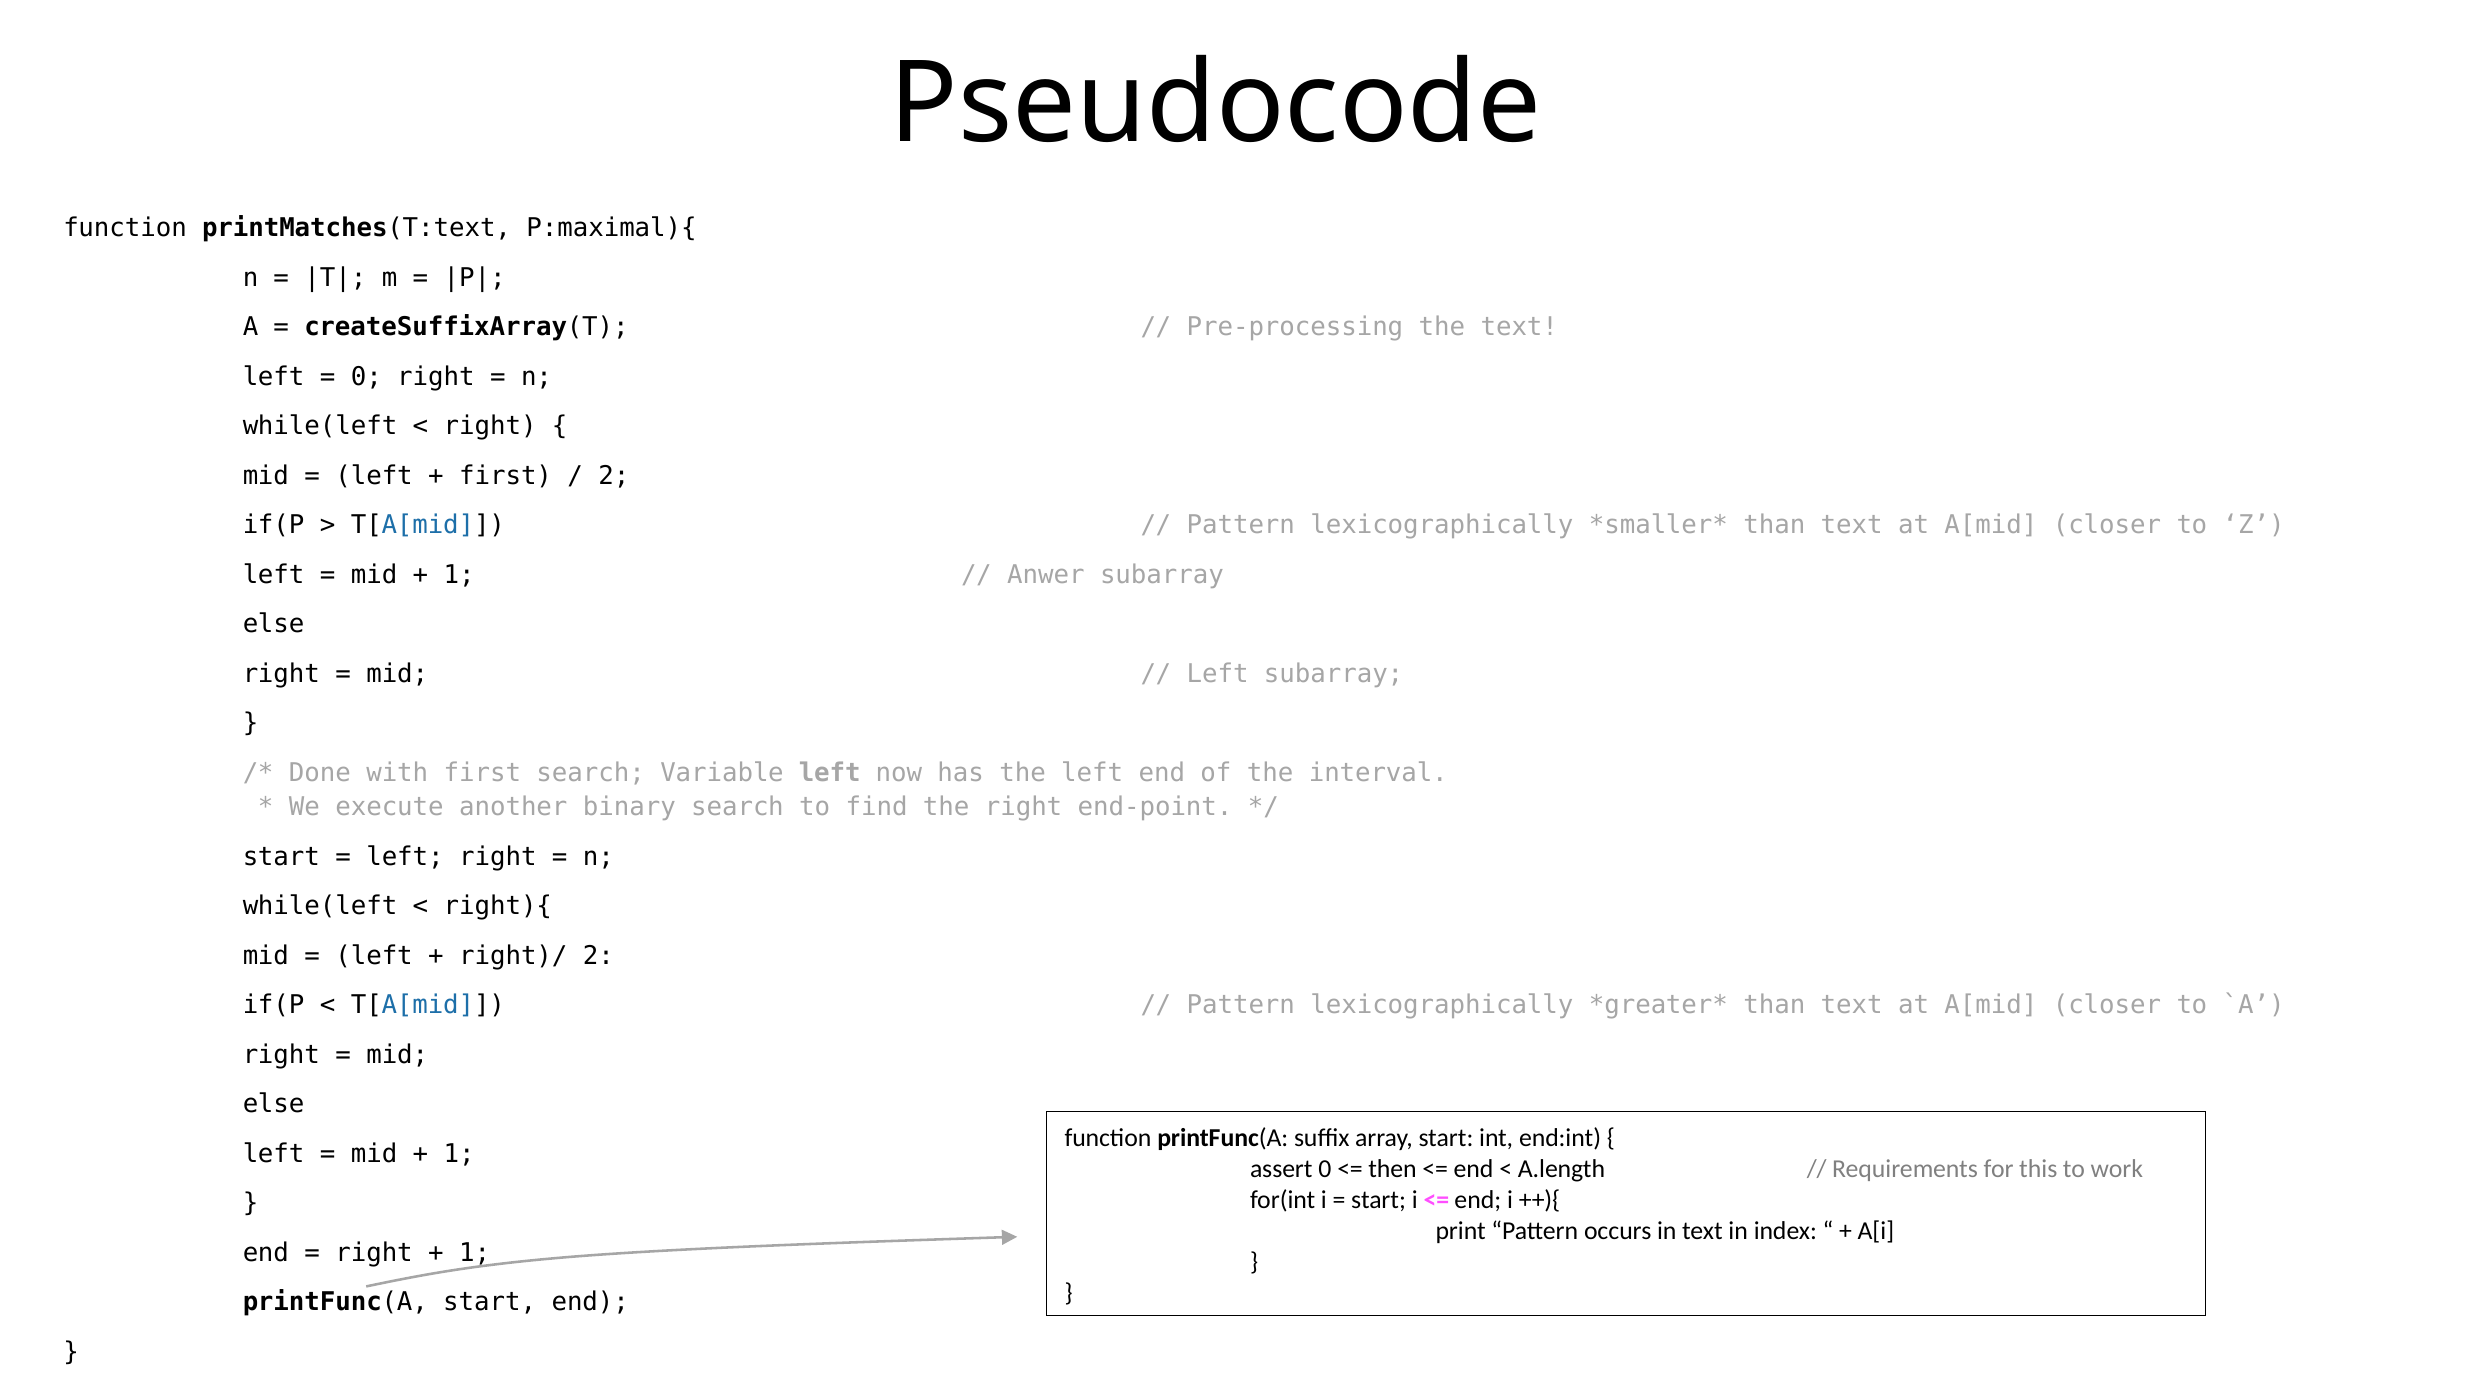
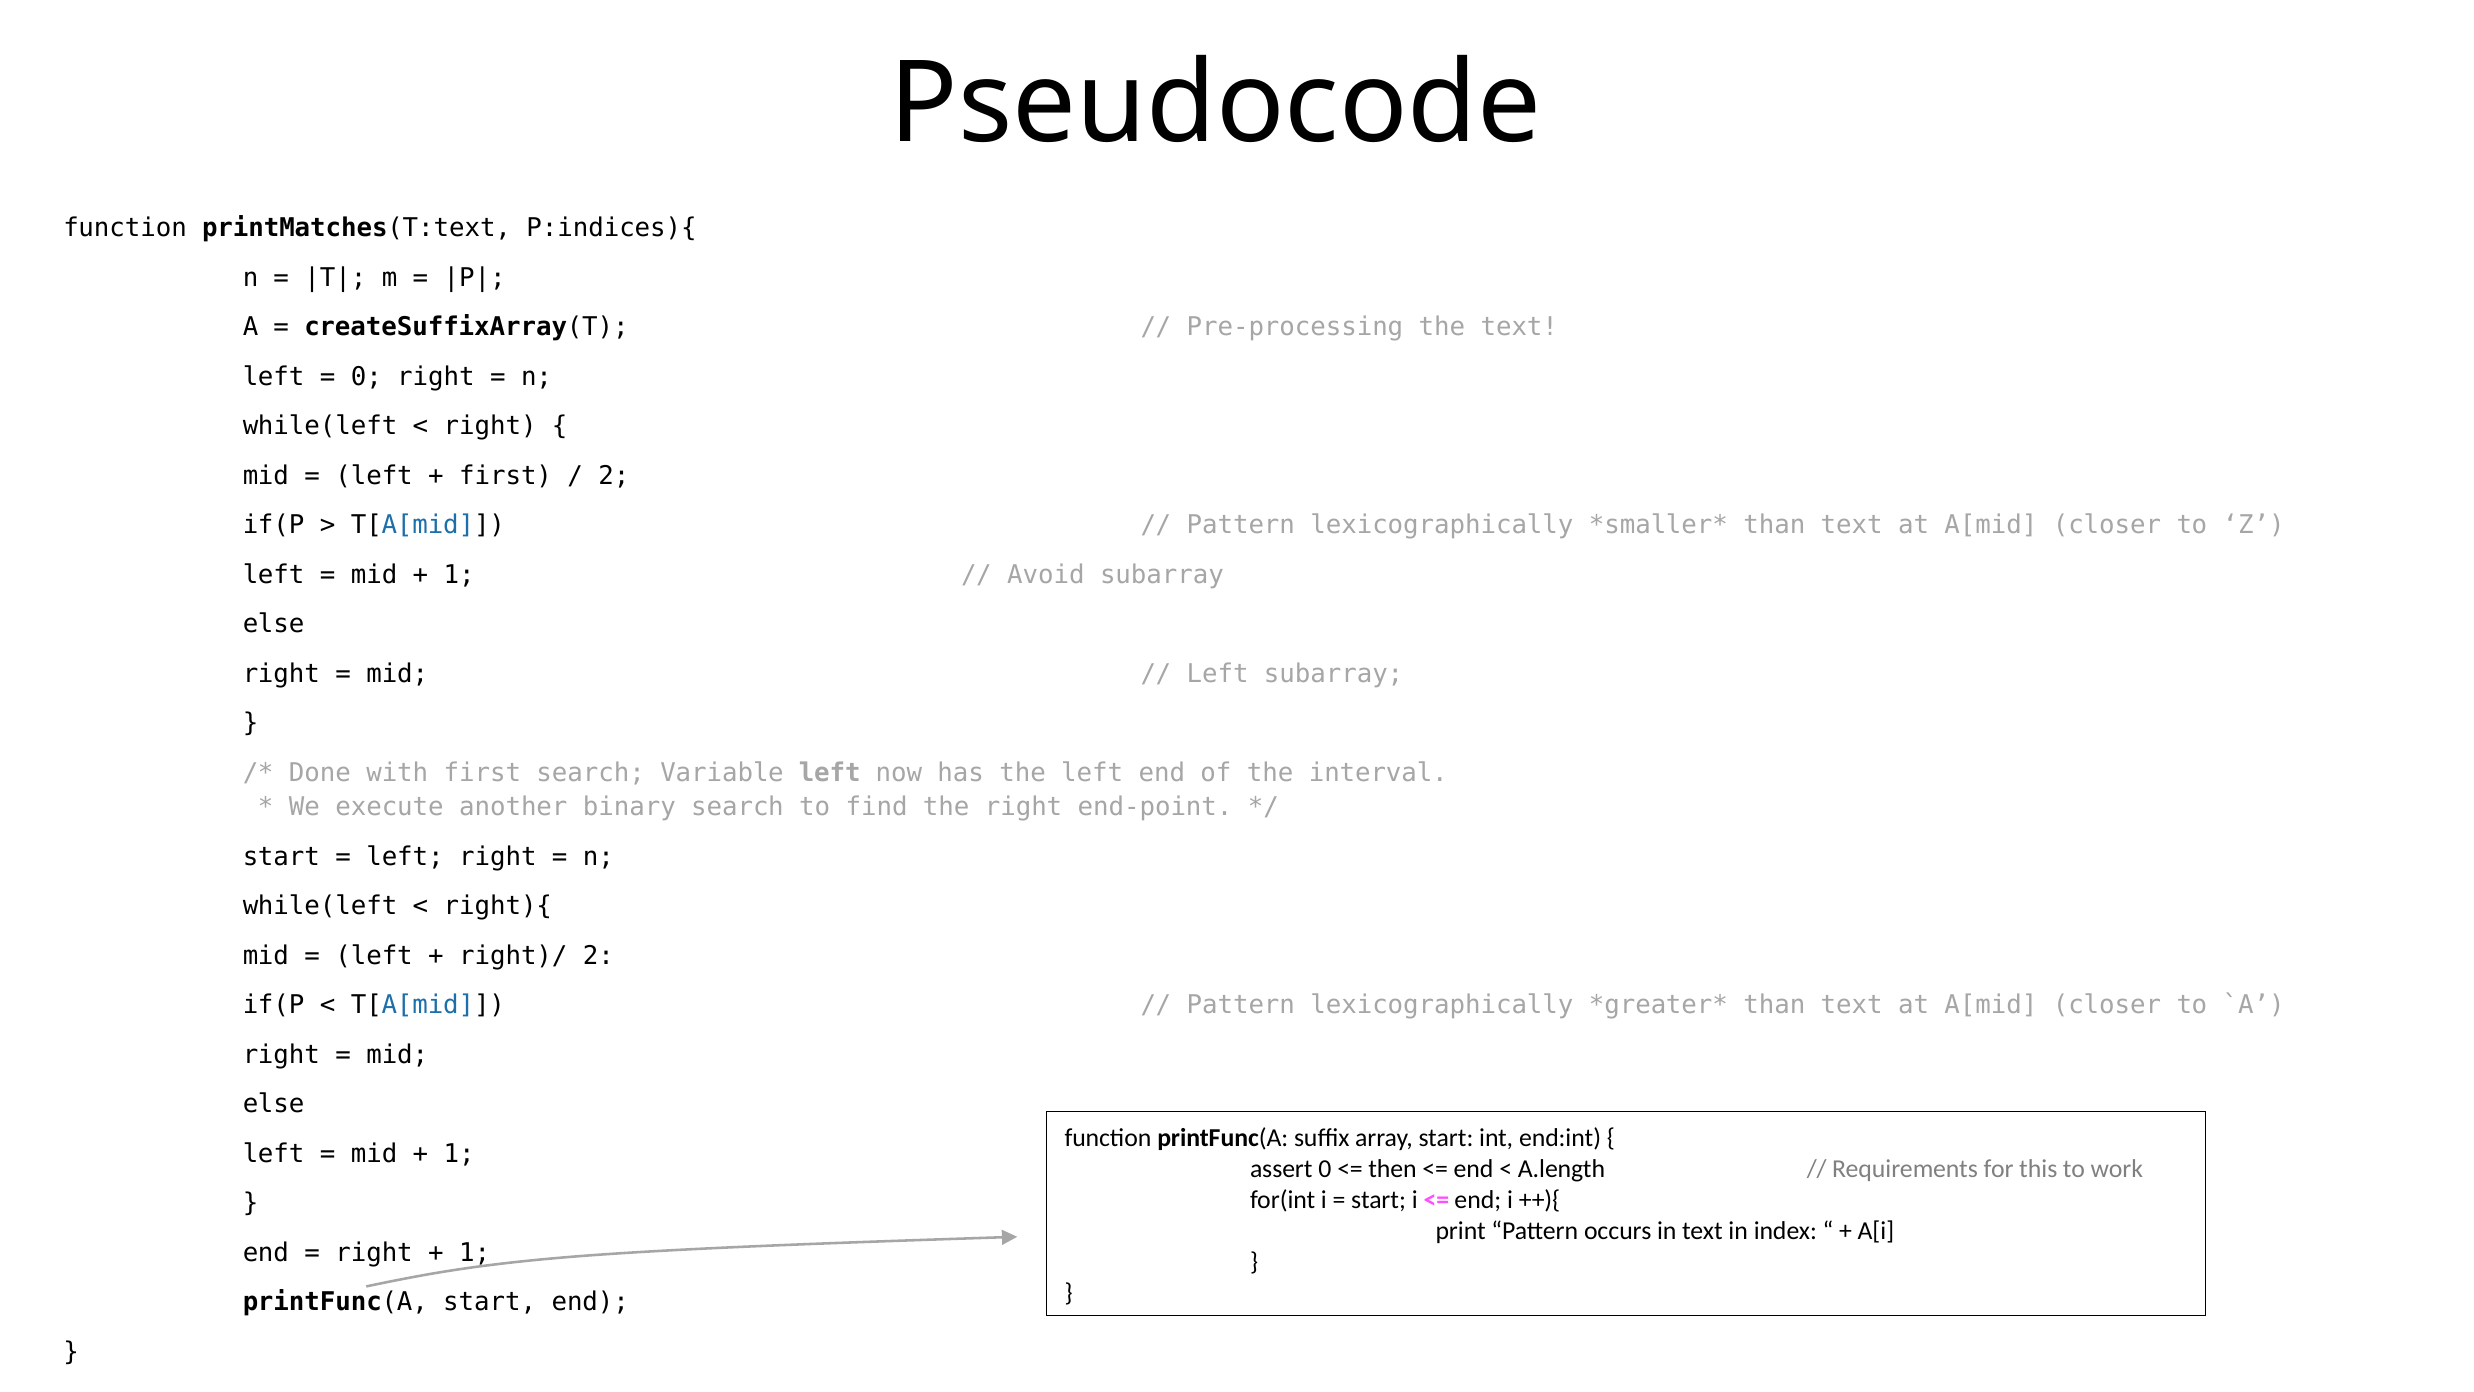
P:maximal){: P:maximal){ -> P:indices){
Anwer: Anwer -> Avoid
